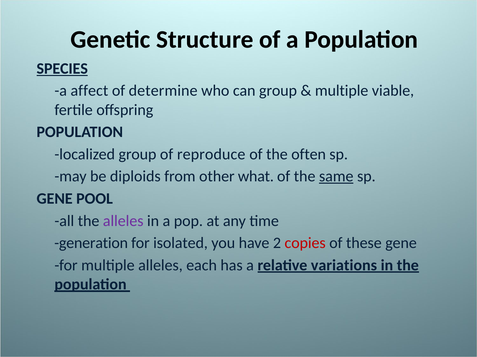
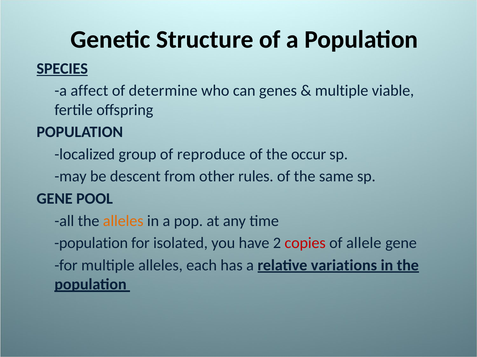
can group: group -> genes
often: often -> occur
diploids: diploids -> descent
what: what -> rules
same underline: present -> none
alleles at (123, 221) colour: purple -> orange
generation at (91, 244): generation -> population
these: these -> allele
